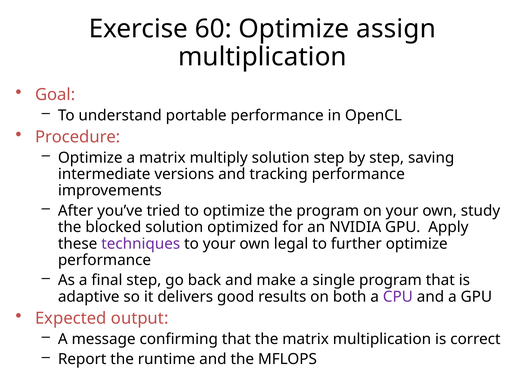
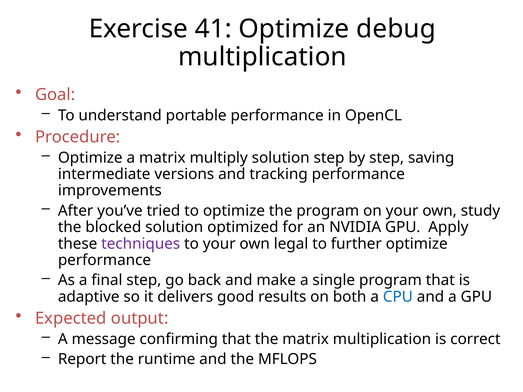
60: 60 -> 41
assign: assign -> debug
CPU colour: purple -> blue
